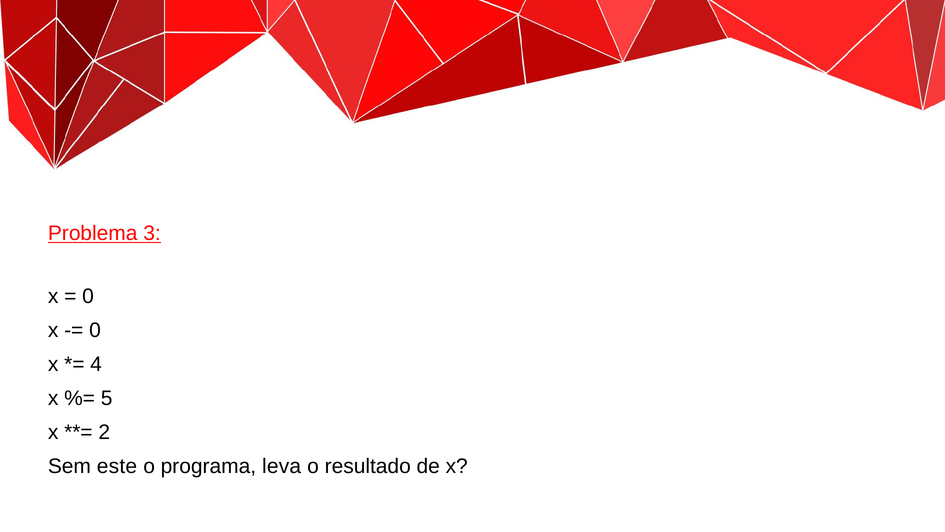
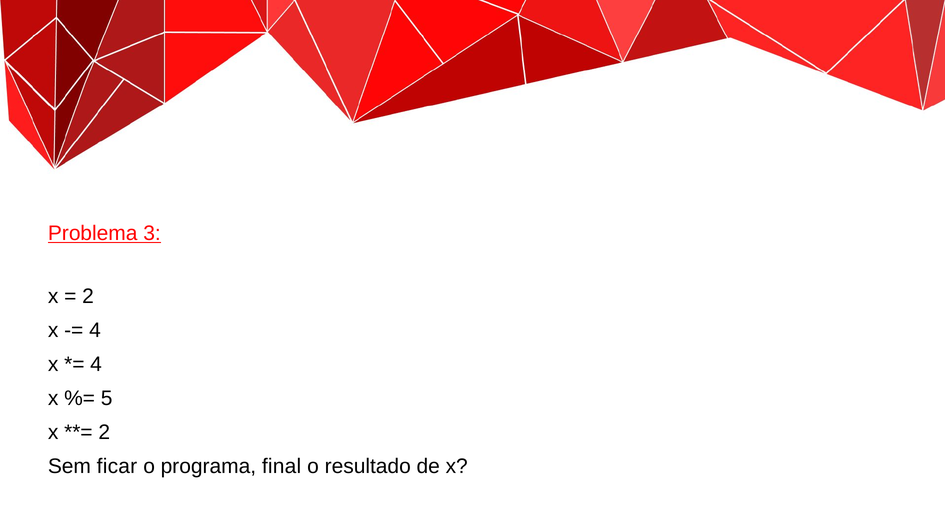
0 at (88, 296): 0 -> 2
0 at (95, 330): 0 -> 4
este: este -> ficar
leva: leva -> final
